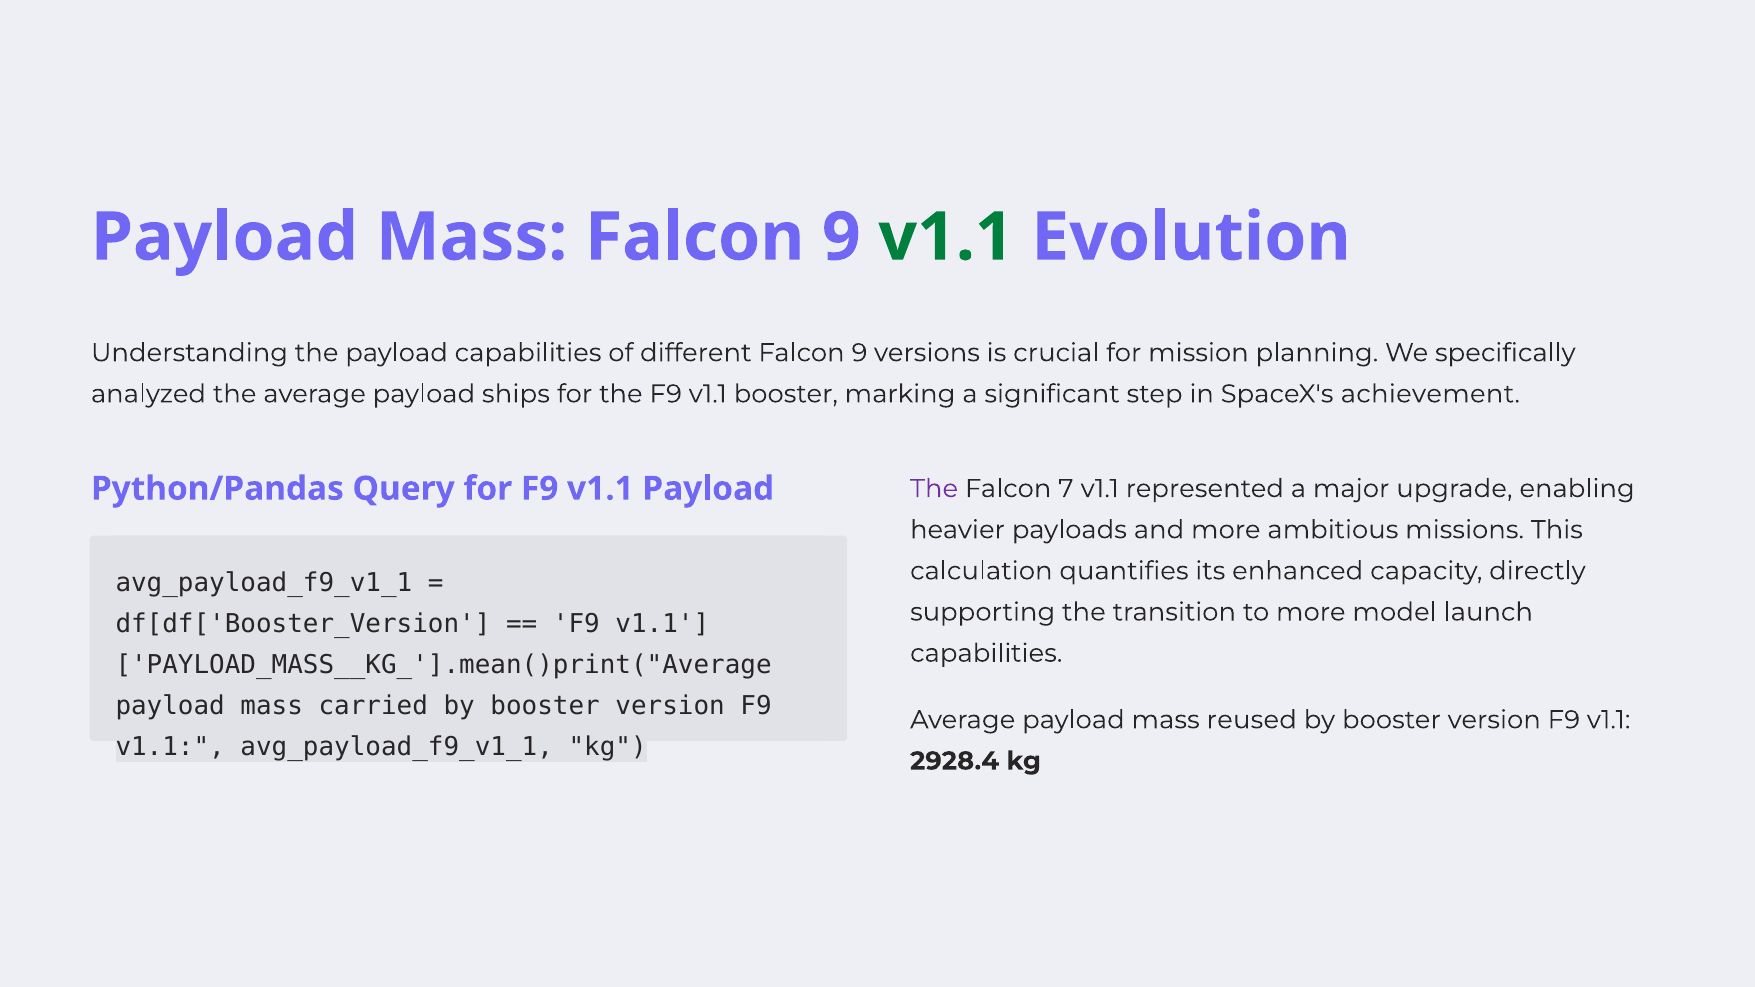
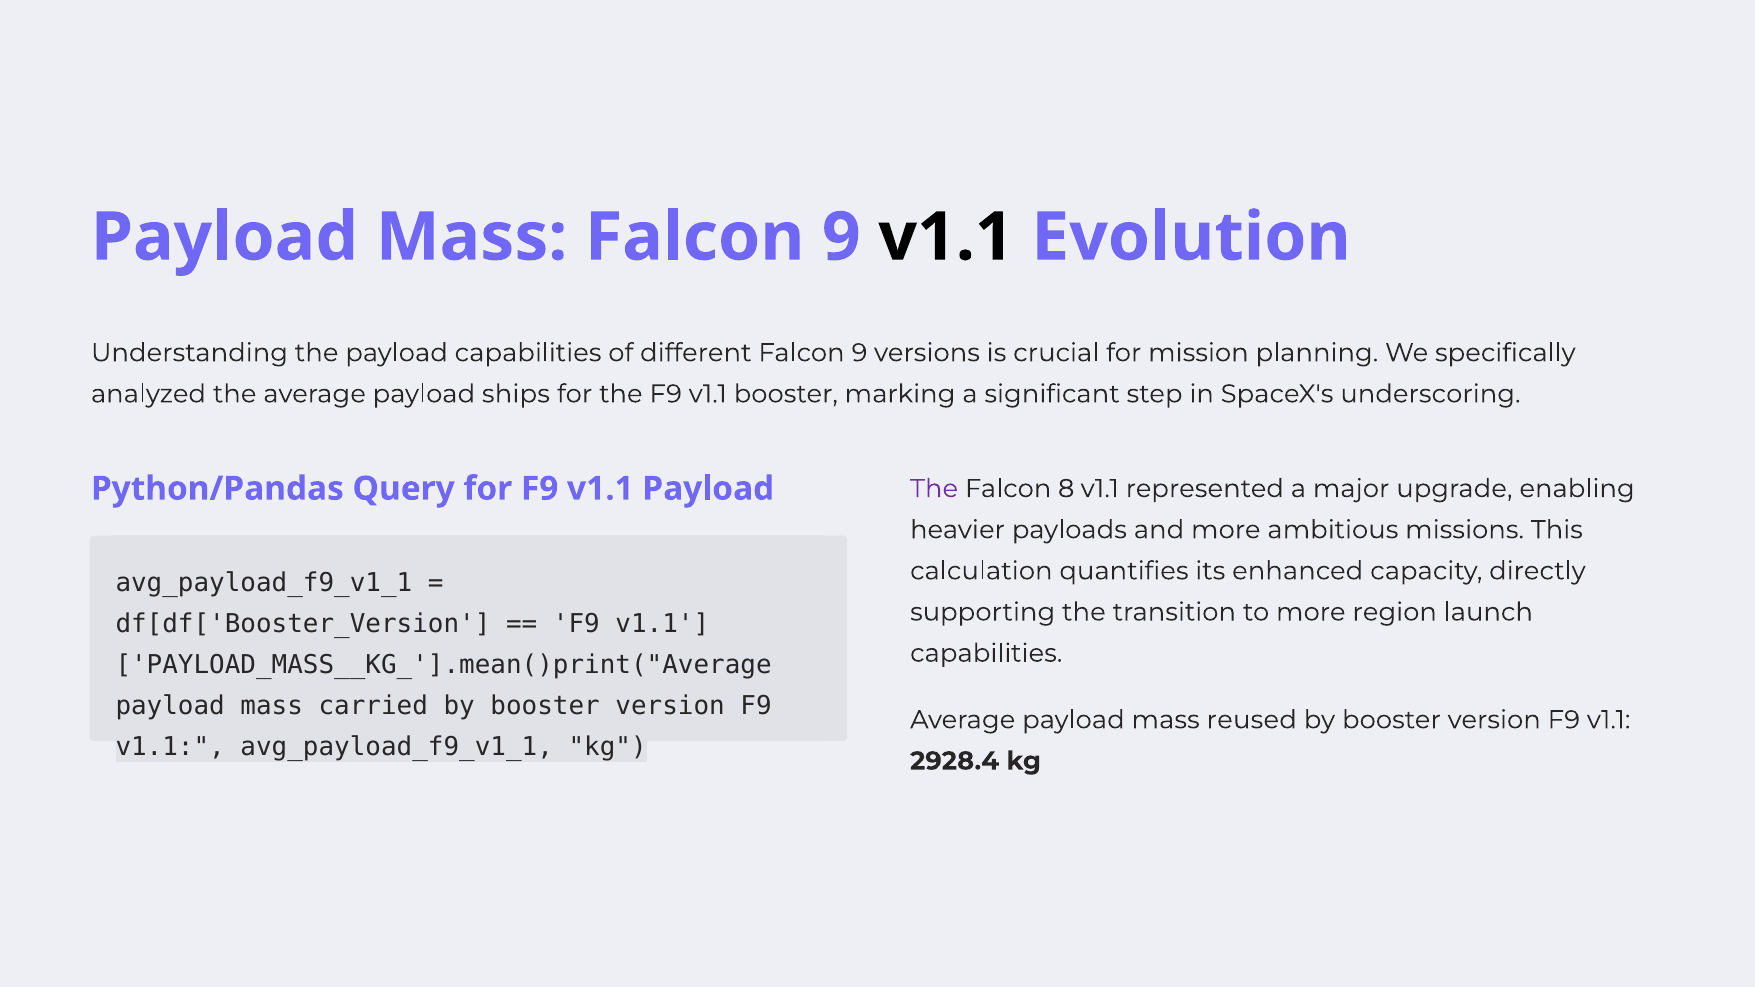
v1.1 at (946, 237) colour: green -> black
achievement: achievement -> underscoring
7: 7 -> 8
model: model -> region
